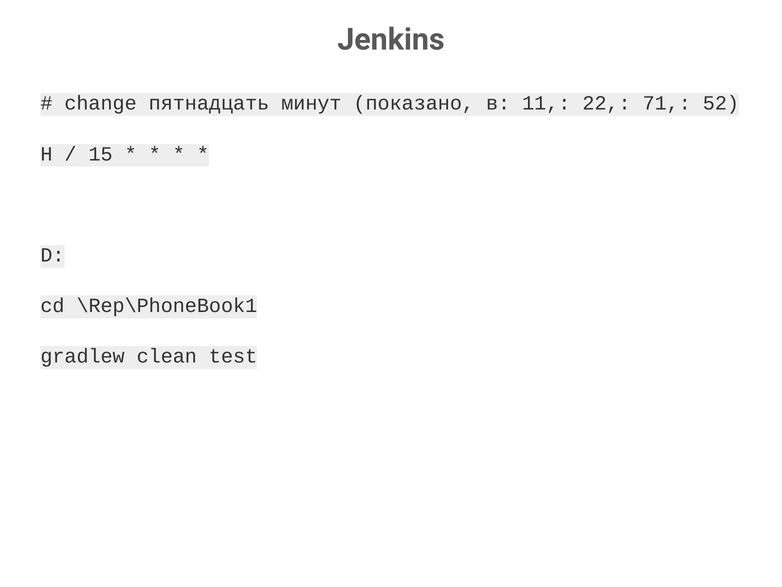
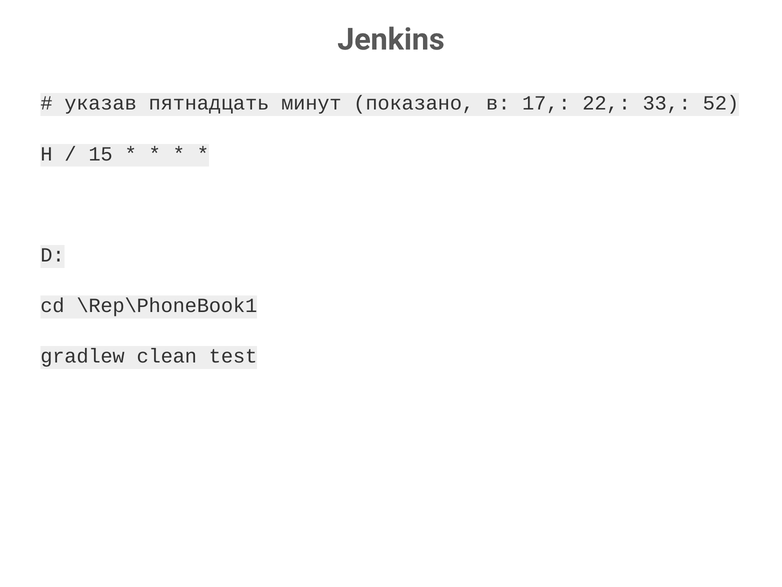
change: change -> указав
11: 11 -> 17
71: 71 -> 33
